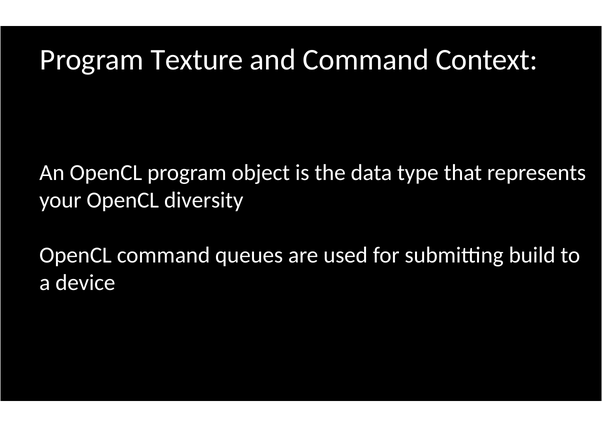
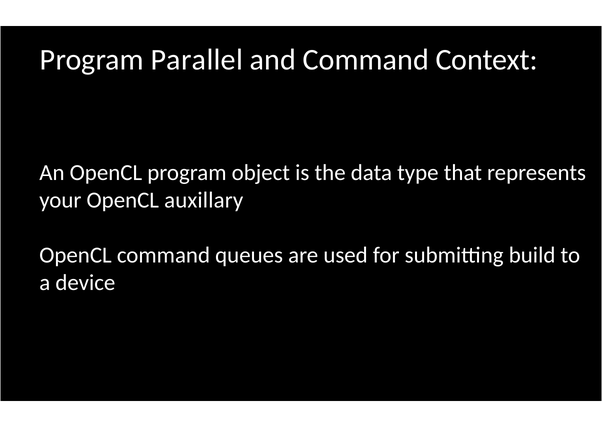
Texture: Texture -> Parallel
diversity: diversity -> auxillary
